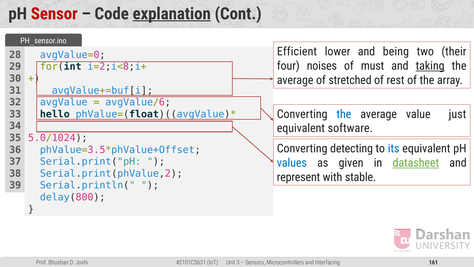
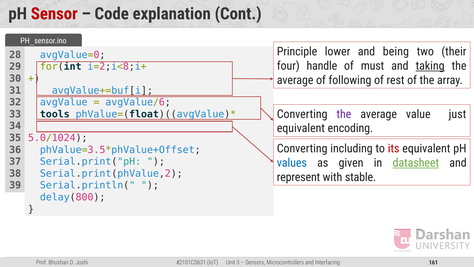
explanation underline: present -> none
Efficient: Efficient -> Principle
noises: noises -> handle
stretched: stretched -> following
the at (344, 114) colour: blue -> purple
hello: hello -> tools
software: software -> encoding
detecting: detecting -> including
its colour: blue -> red
